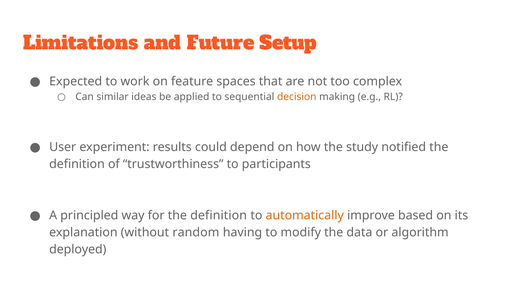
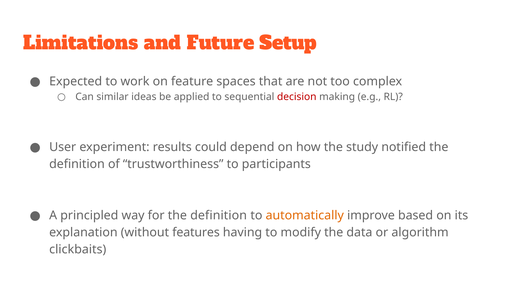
decision colour: orange -> red
random: random -> features
deployed: deployed -> clickbaits
